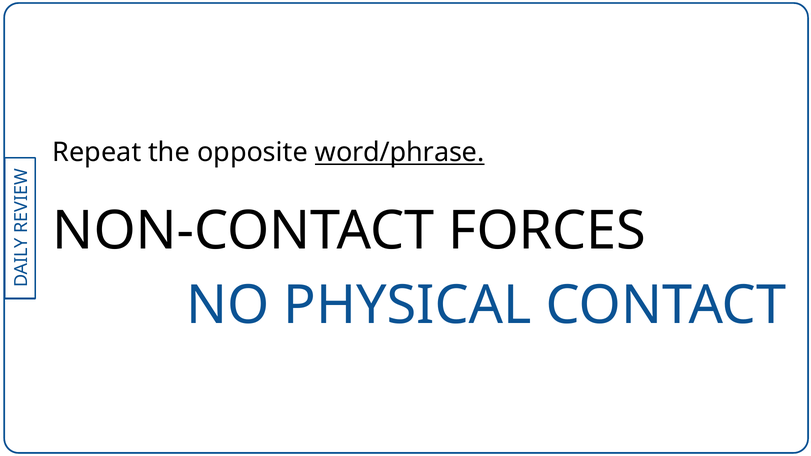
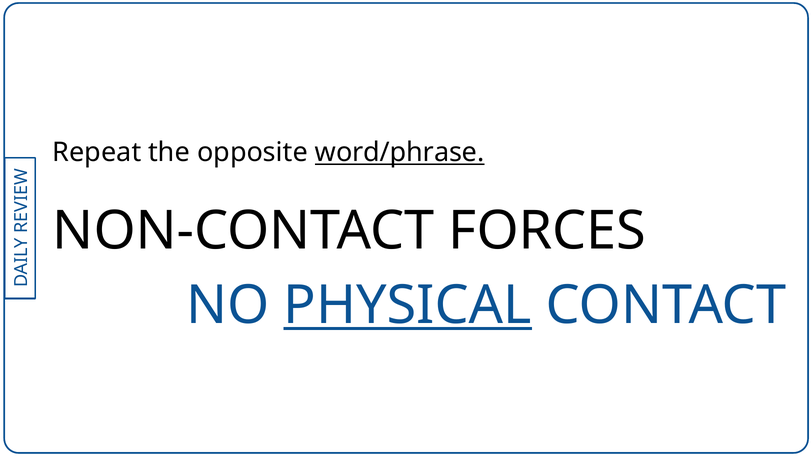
PHYSICAL underline: none -> present
